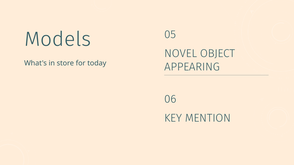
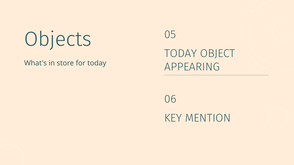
Models: Models -> Objects
NOVEL at (181, 54): NOVEL -> TODAY
